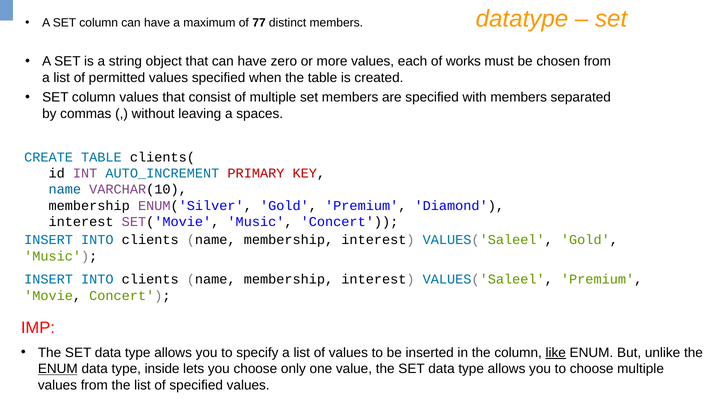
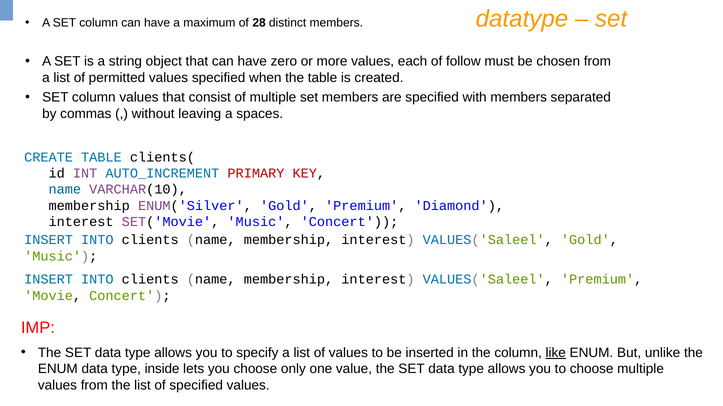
77: 77 -> 28
works: works -> follow
ENUM at (58, 369) underline: present -> none
